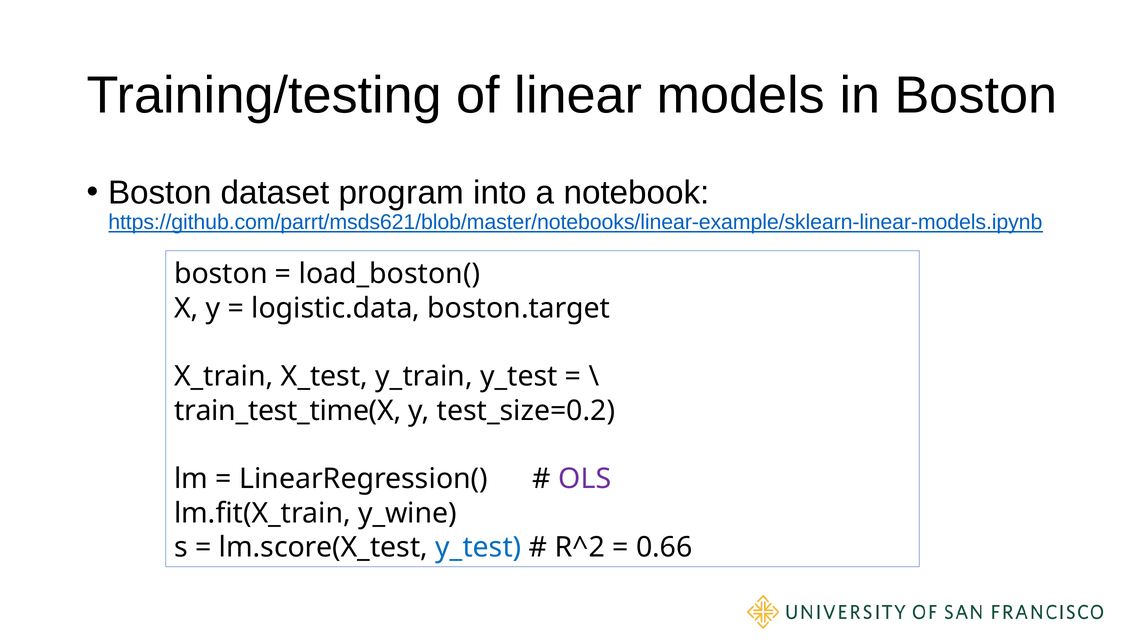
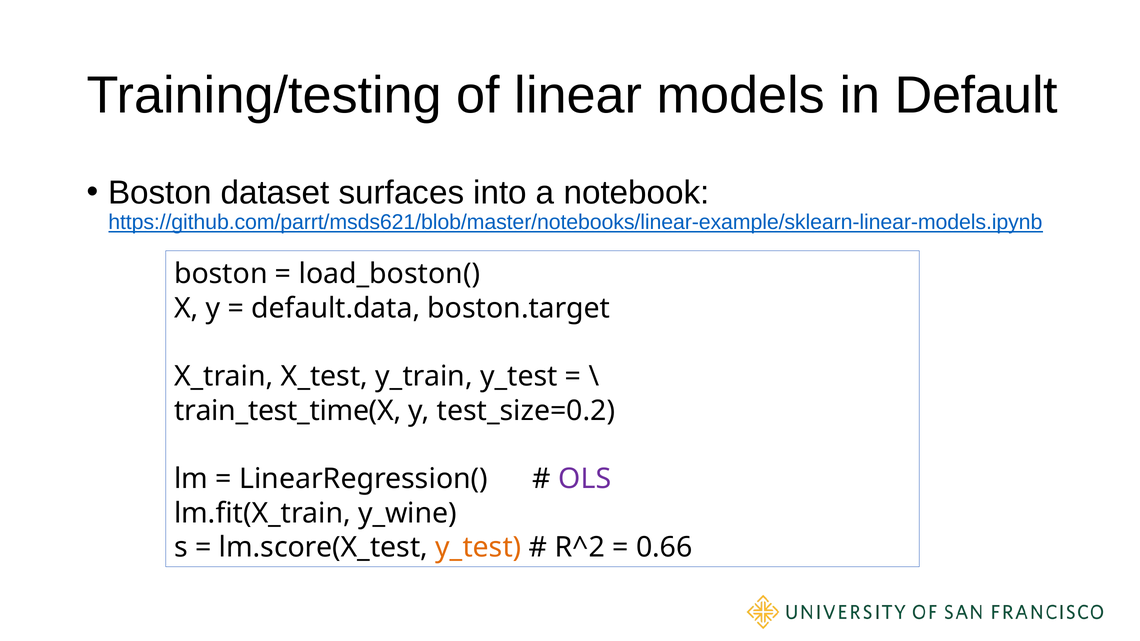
in Boston: Boston -> Default
program: program -> surfaces
logistic.data: logistic.data -> default.data
y_test at (478, 548) colour: blue -> orange
